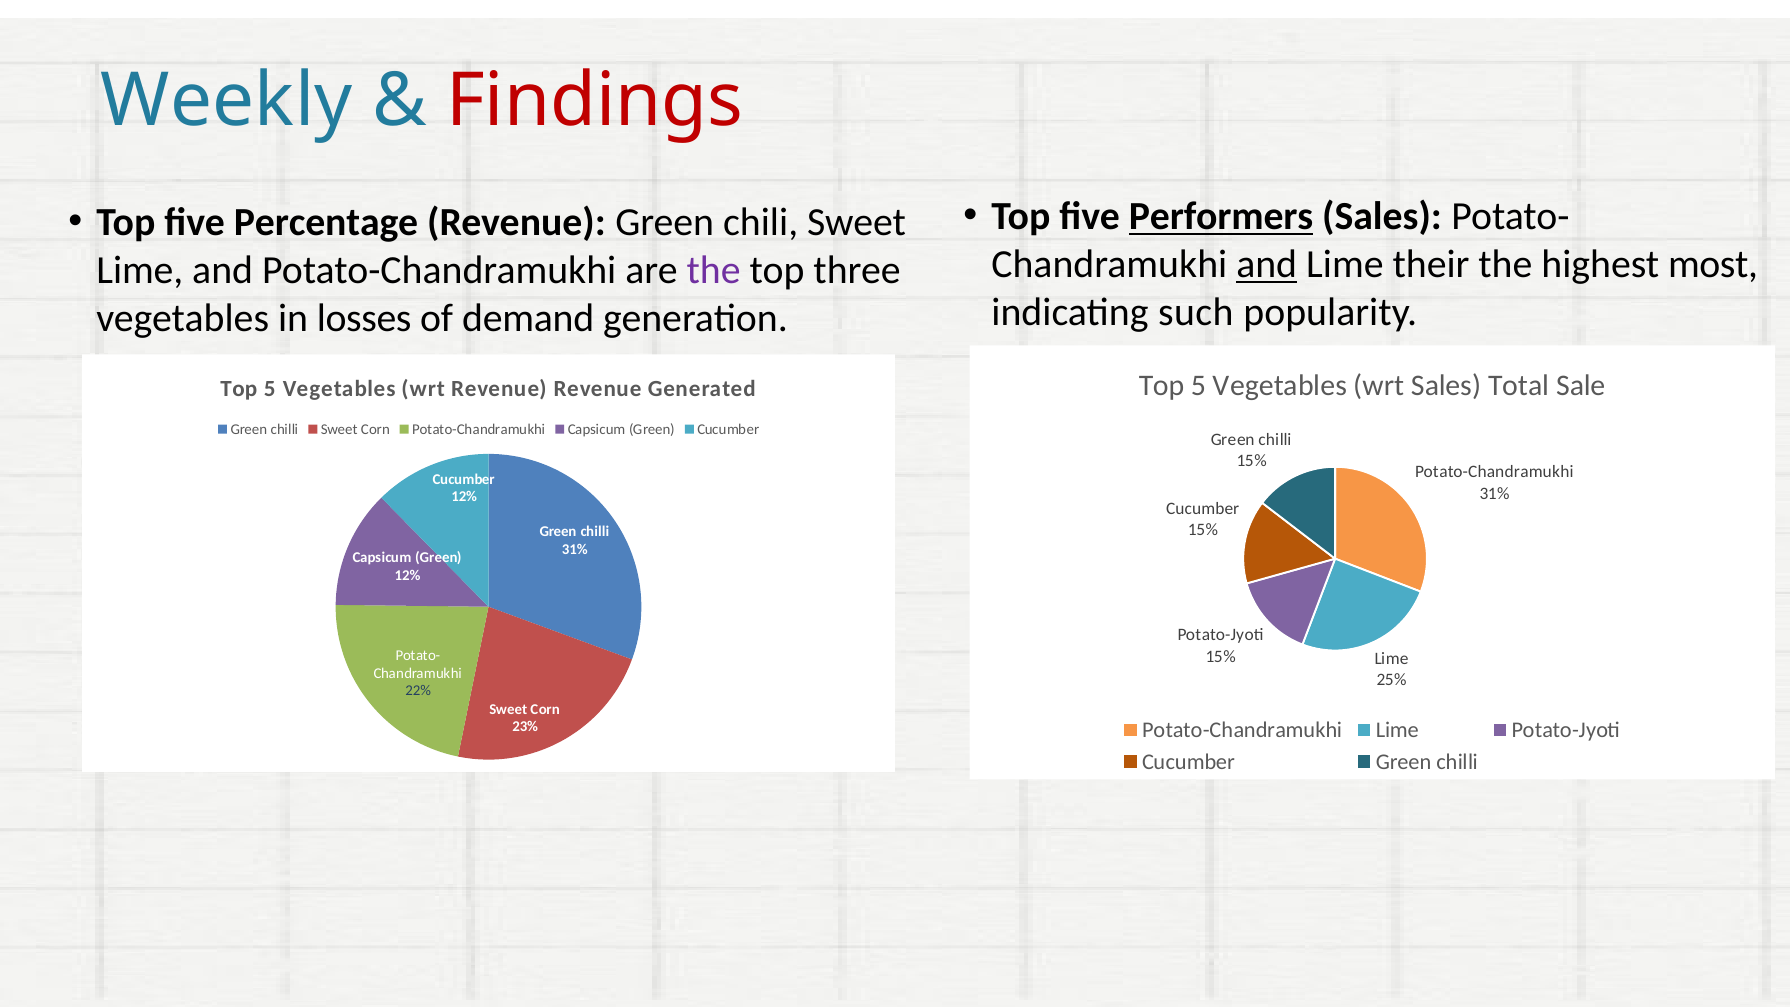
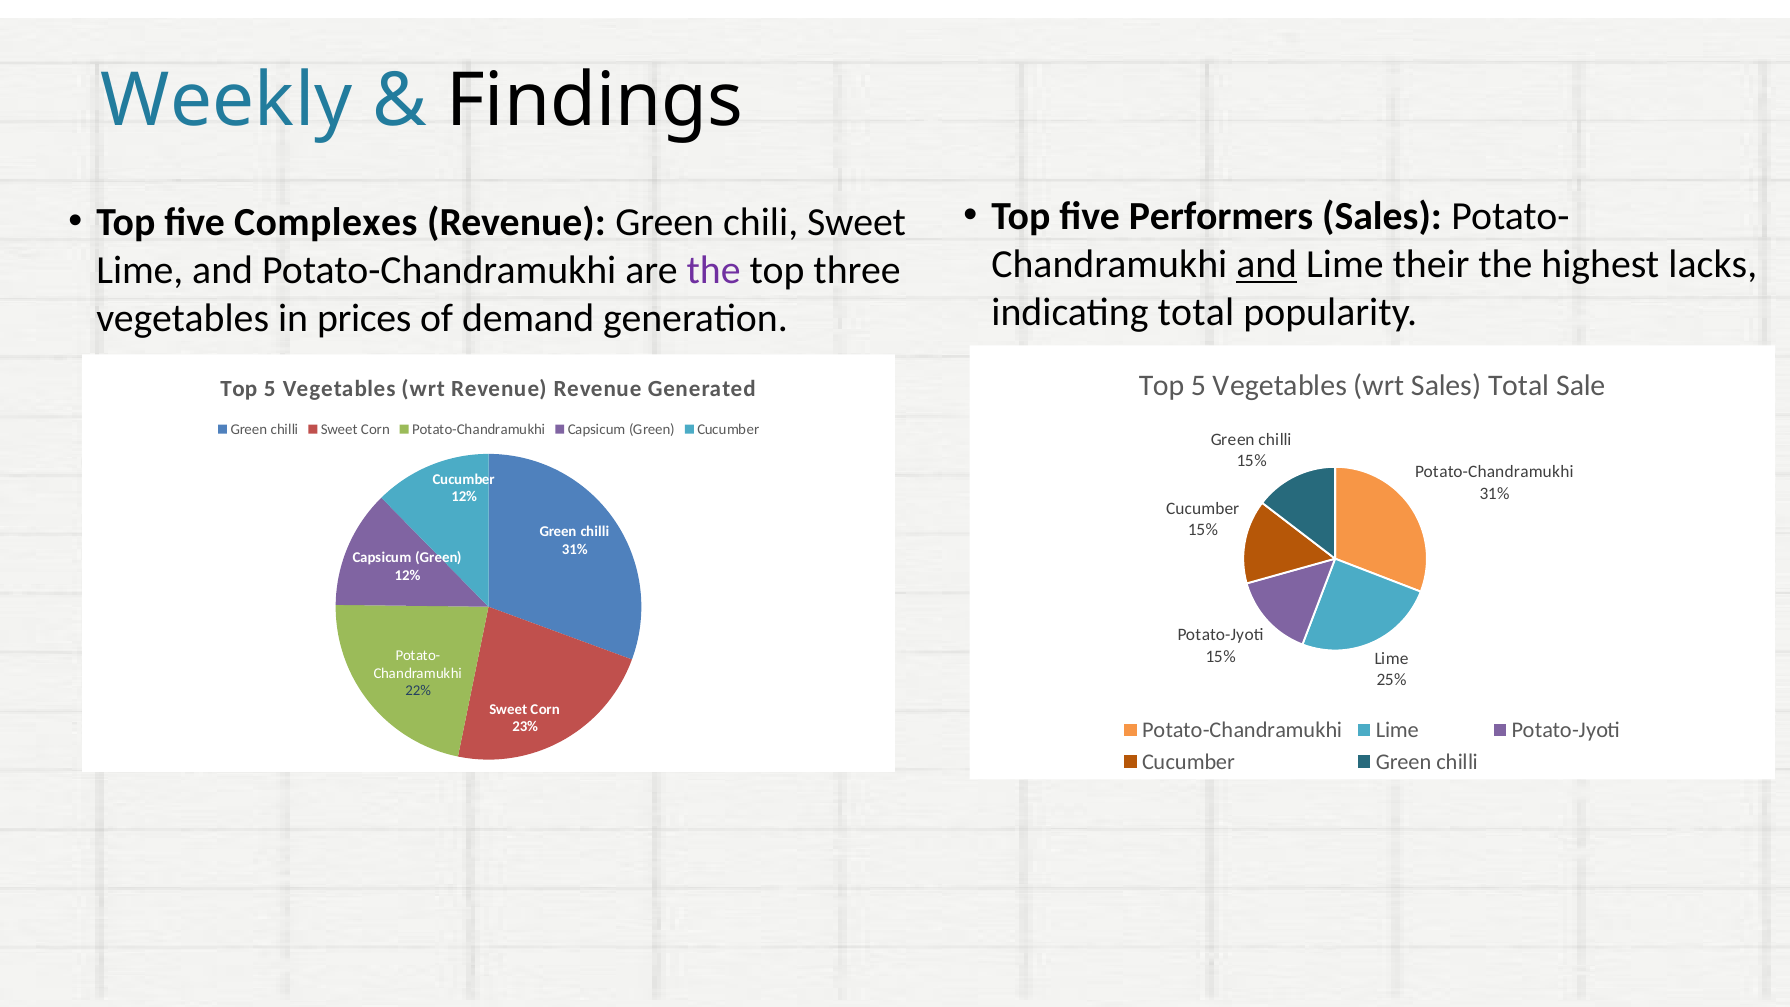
Findings colour: red -> black
Performers underline: present -> none
Percentage: Percentage -> Complexes
most: most -> lacks
indicating such: such -> total
losses: losses -> prices
